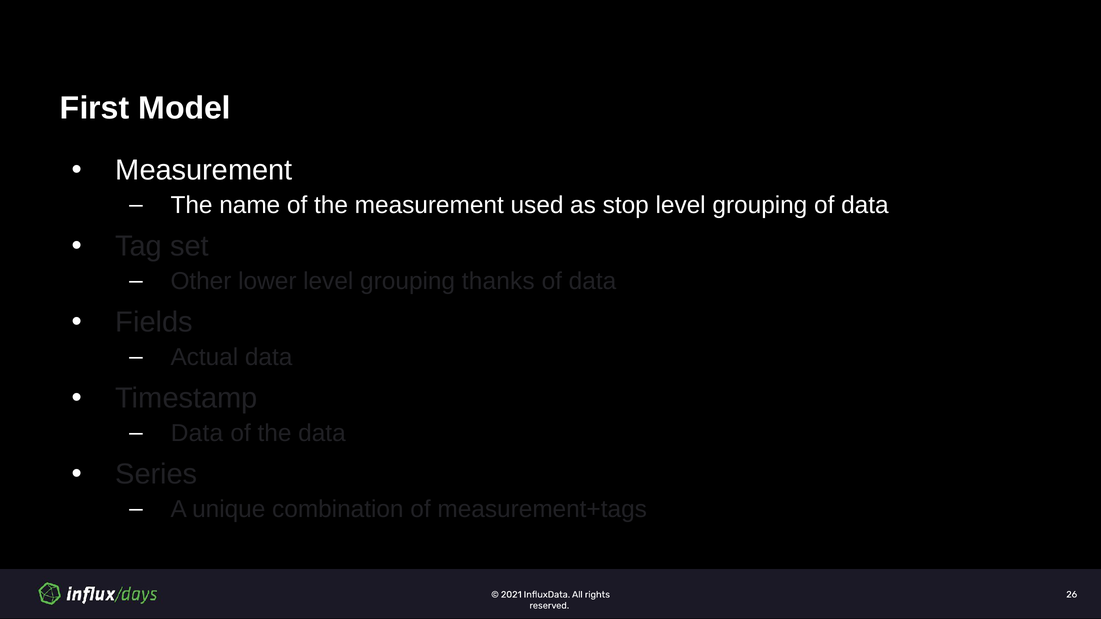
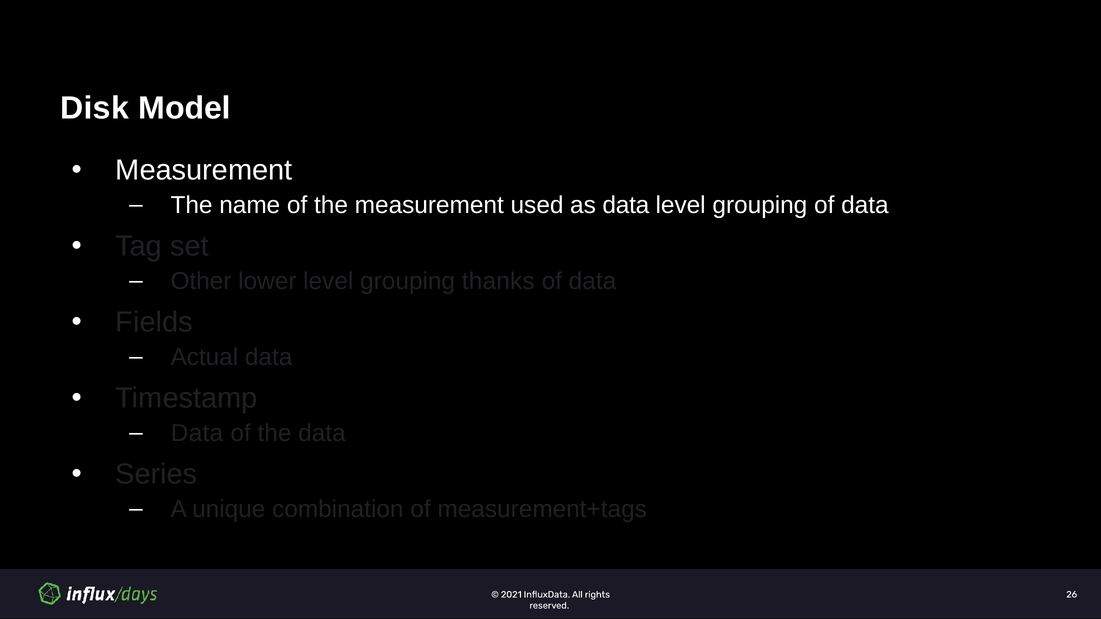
First: First -> Disk
as stop: stop -> data
